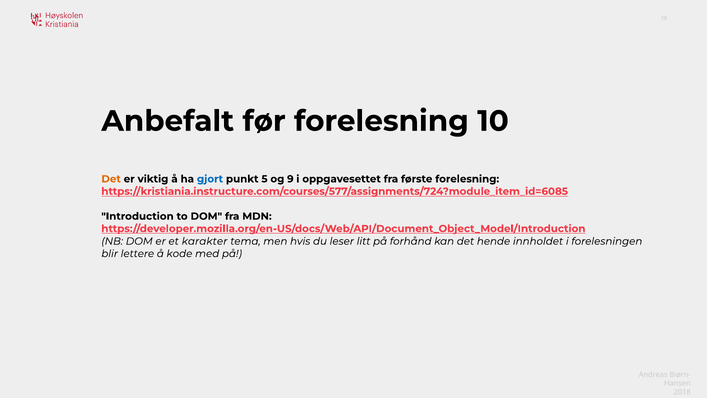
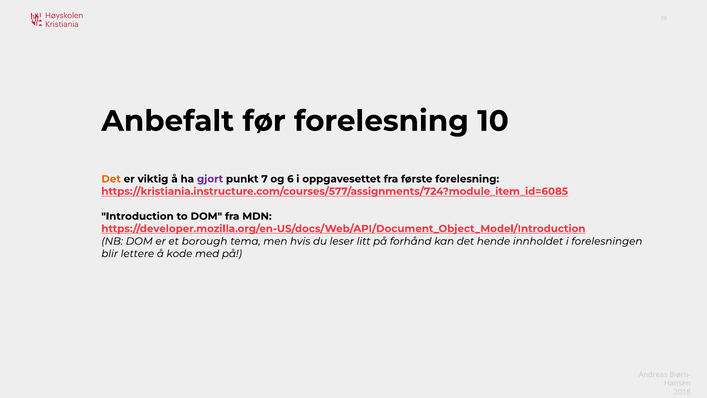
gjort colour: blue -> purple
5: 5 -> 7
9: 9 -> 6
karakter: karakter -> borough
